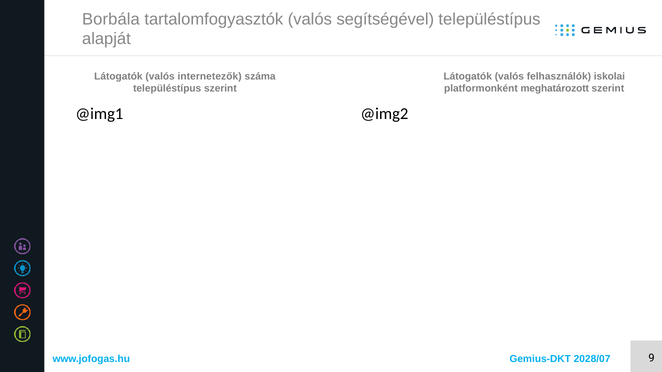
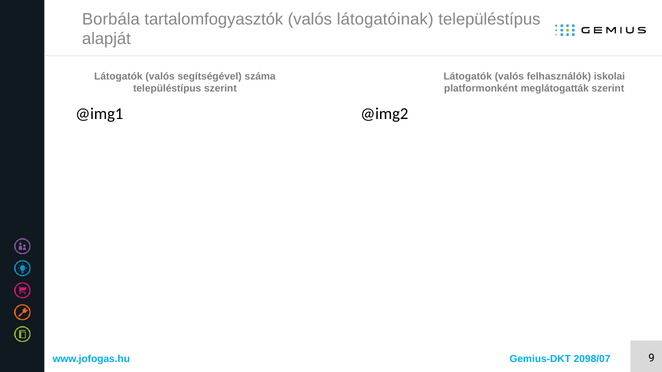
segítségével: segítségével -> látogatóinak
internetezők: internetezők -> segítségével
meghatározott: meghatározott -> meglátogatták
2028/07: 2028/07 -> 2098/07
